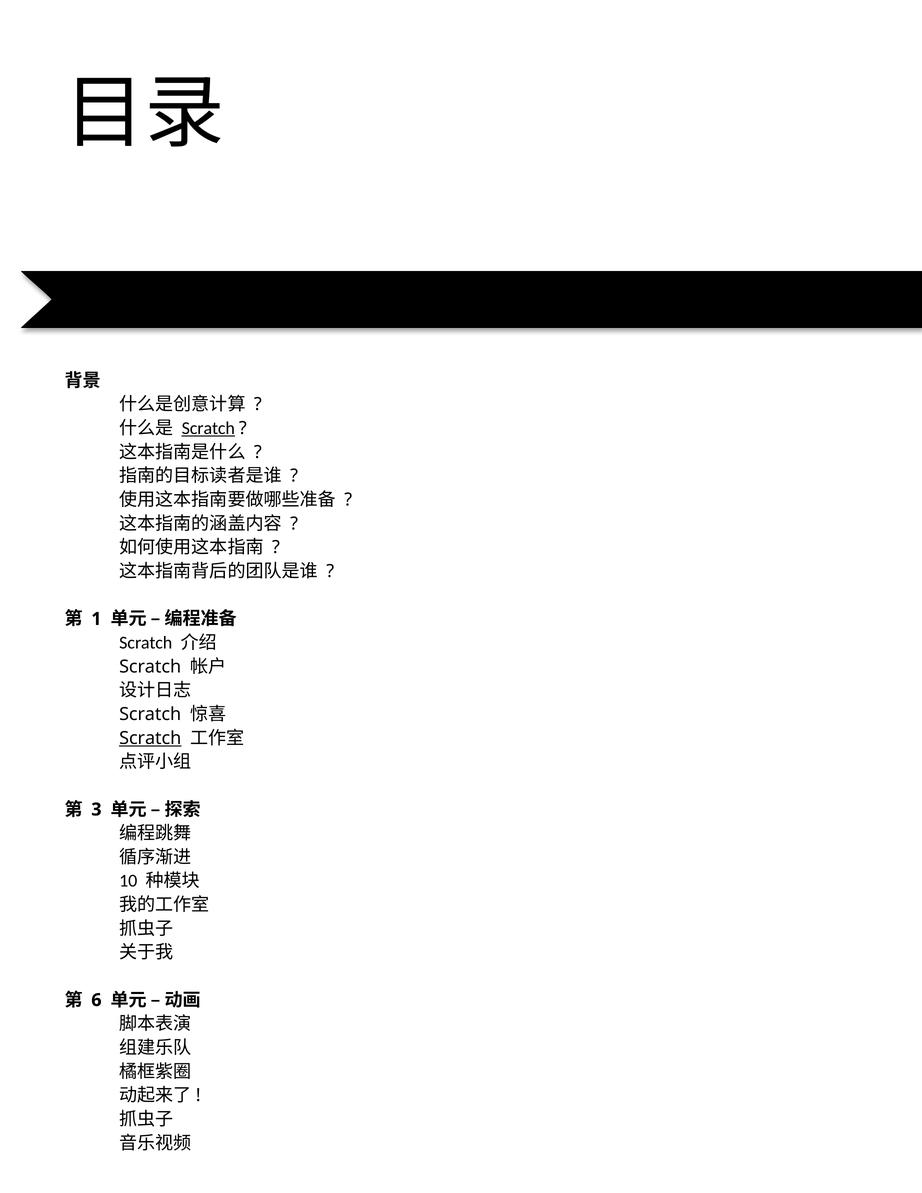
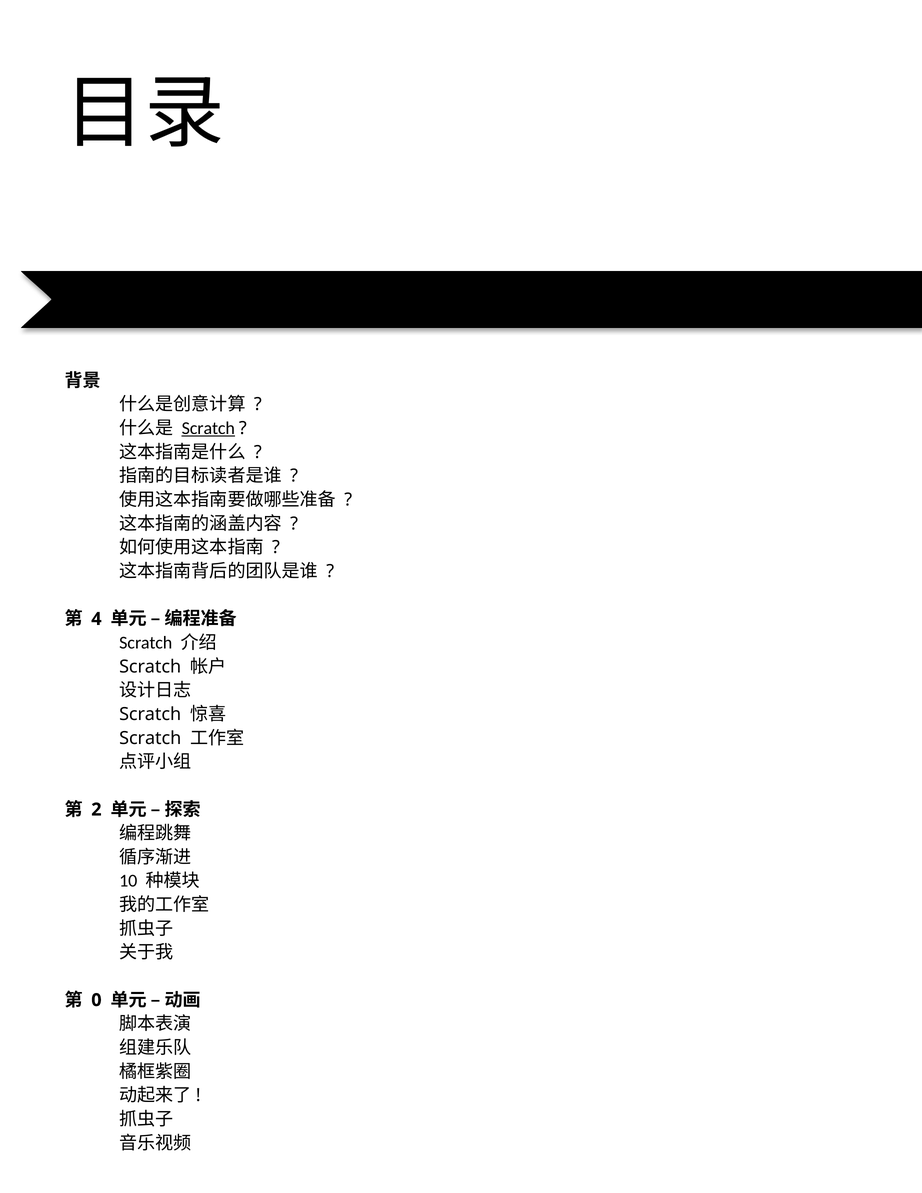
1: 1 -> 4
Scratch at (150, 738) underline: present -> none
3: 3 -> 2
6: 6 -> 0
